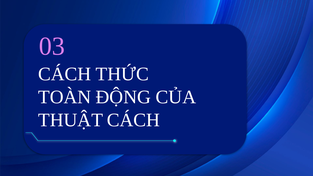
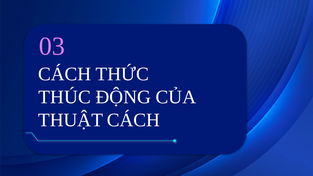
TOÀN: TOÀN -> THÚC
